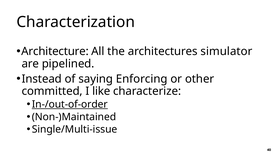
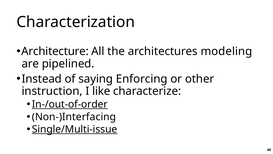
simulator: simulator -> modeling
committed: committed -> instruction
Non-)Maintained: Non-)Maintained -> Non-)Interfacing
Single/Multi-issue underline: none -> present
